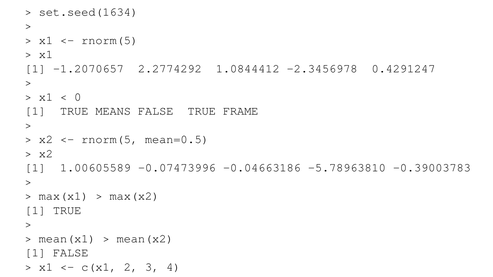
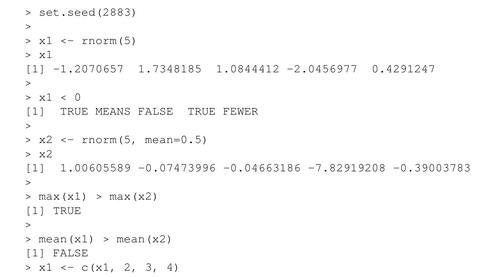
set.seed(1634: set.seed(1634 -> set.seed(2883
2.2774292: 2.2774292 -> 1.7348185
-2.3456978: -2.3456978 -> -2.0456977
FRAME: FRAME -> FEWER
-5.78963810: -5.78963810 -> -7.82919208
